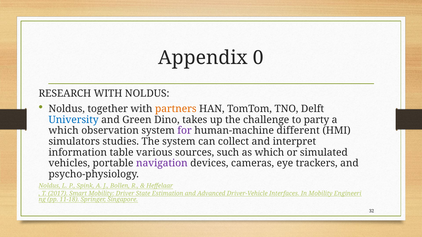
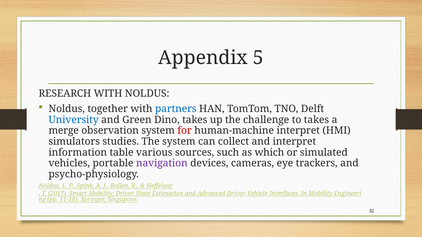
0: 0 -> 5
partners colour: orange -> blue
to party: party -> takes
which at (64, 131): which -> merge
for colour: purple -> red
human-machine different: different -> interpret
